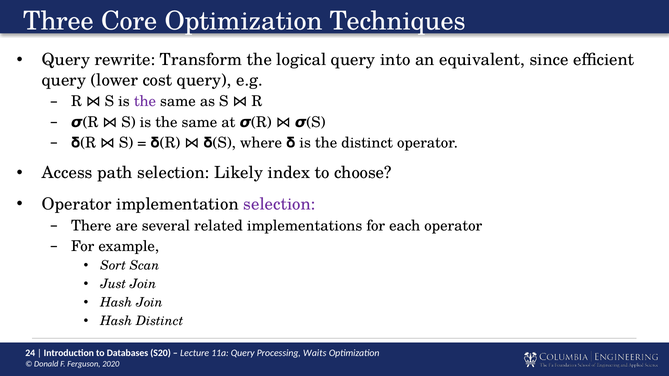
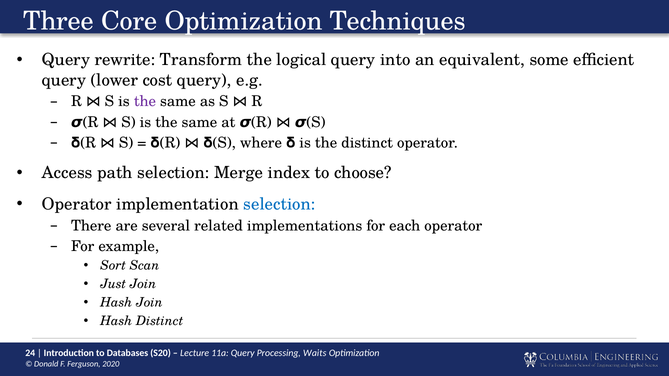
since: since -> some
Likely: Likely -> Merge
selection at (279, 204) colour: purple -> blue
